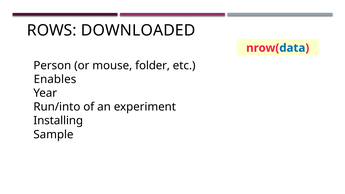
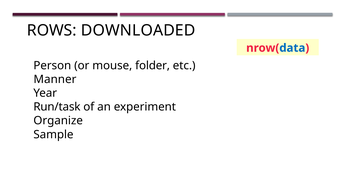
Enables: Enables -> Manner
Run/into: Run/into -> Run/task
Installing: Installing -> Organize
